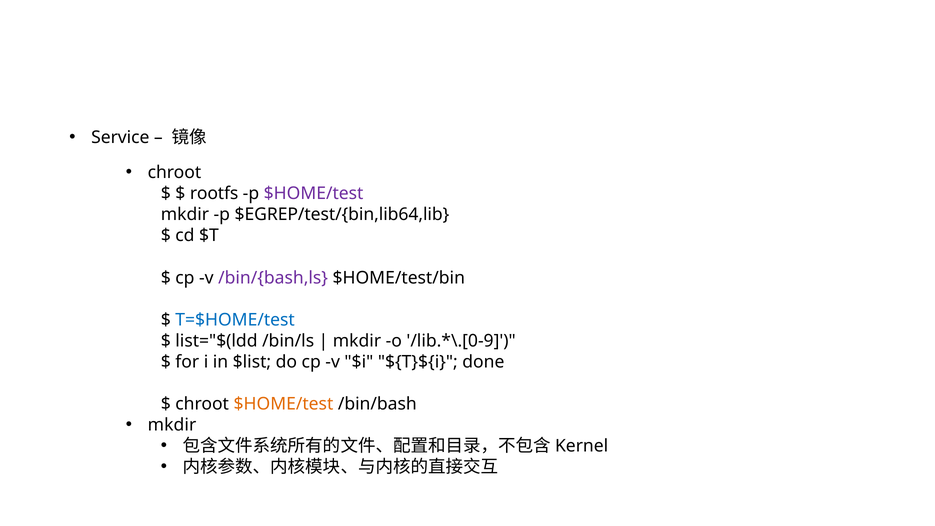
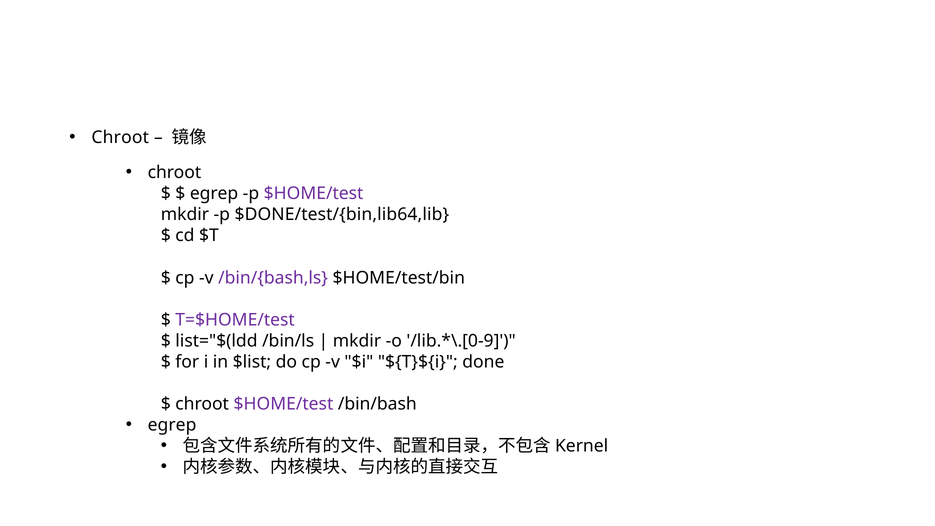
Service at (120, 137): Service -> Chroot
rootfs at (214, 194): rootfs -> egrep
$EGREP/test/{bin,lib64,lib: $EGREP/test/{bin,lib64,lib -> $DONE/test/{bin,lib64,lib
T=$HOME/test colour: blue -> purple
$HOME/test at (283, 404) colour: orange -> purple
mkdir at (172, 425): mkdir -> egrep
